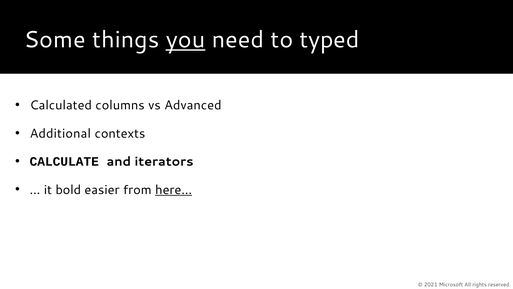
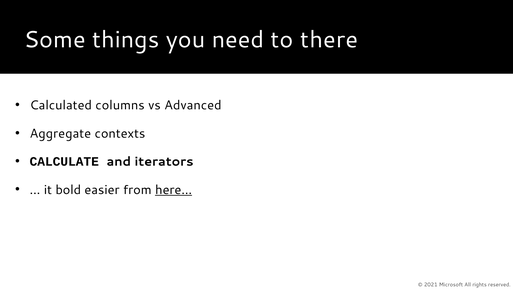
you underline: present -> none
typed: typed -> there
Additional: Additional -> Aggregate
